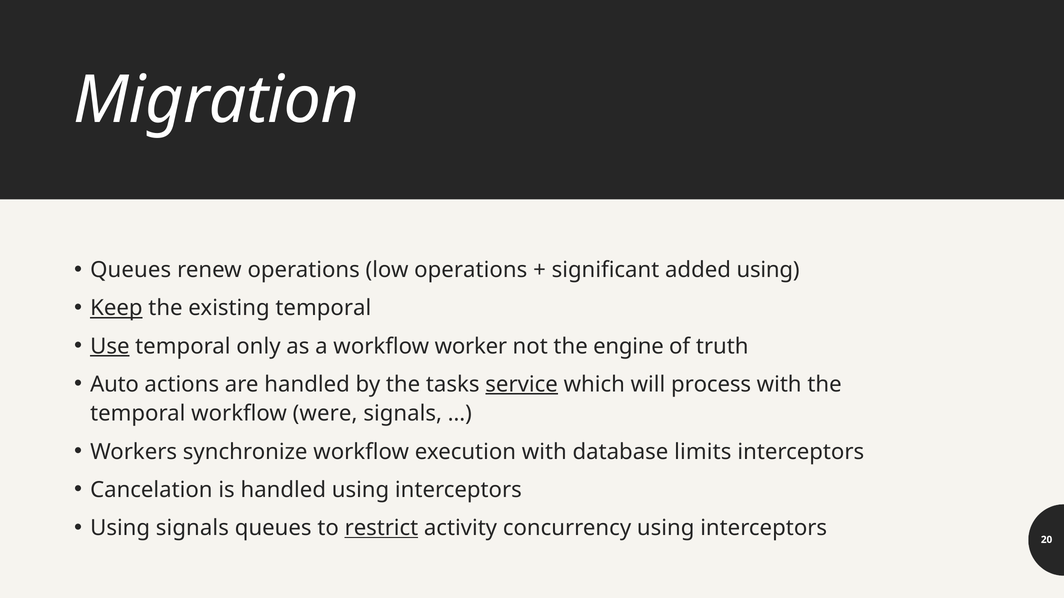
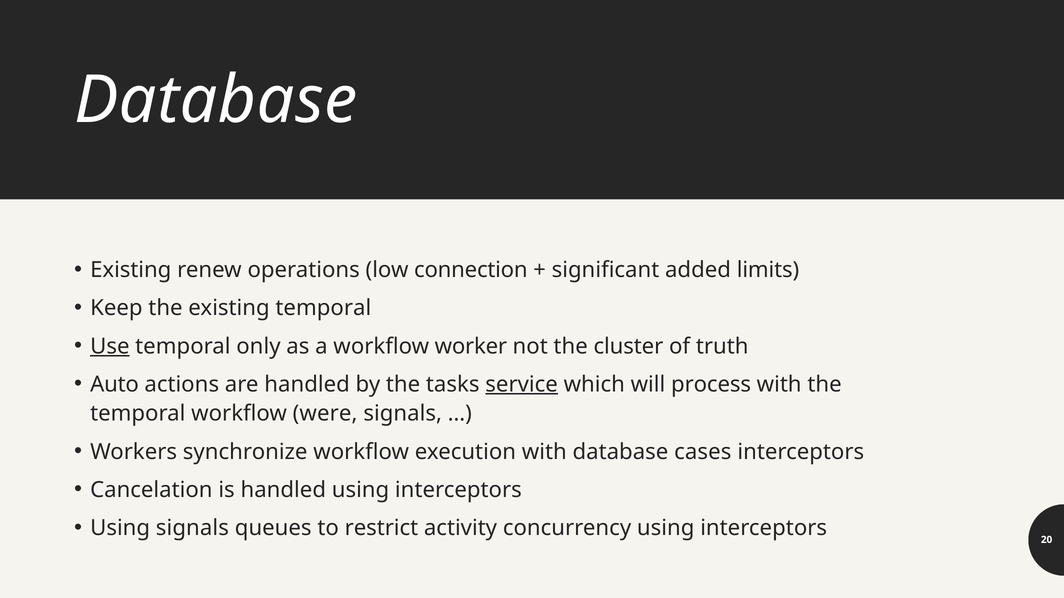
Migration at (216, 101): Migration -> Database
Queues at (131, 270): Queues -> Existing
low operations: operations -> connection
added using: using -> limits
Keep underline: present -> none
engine: engine -> cluster
limits: limits -> cases
restrict underline: present -> none
